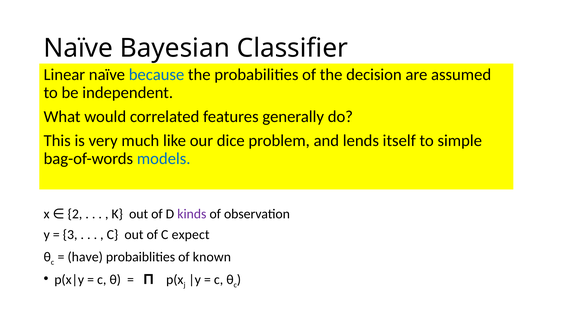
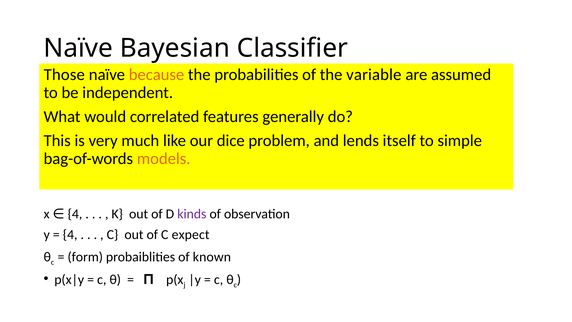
Linear: Linear -> Those
because colour: blue -> orange
decision: decision -> variable
models colour: blue -> orange
x 2: 2 -> 4
3 at (70, 234): 3 -> 4
have at (85, 257): have -> form
